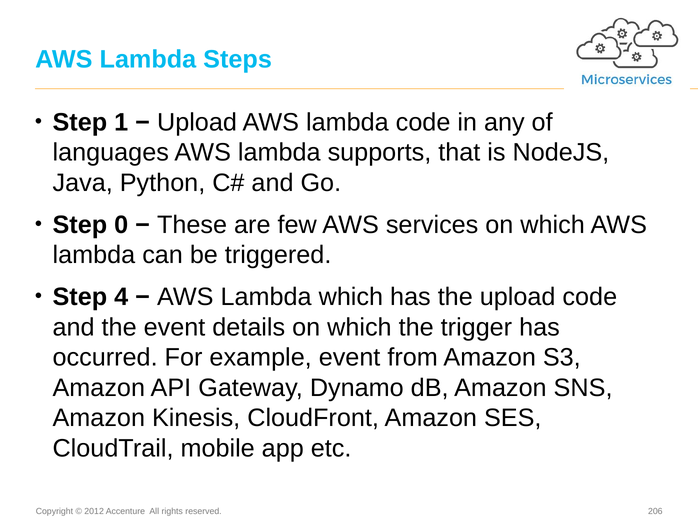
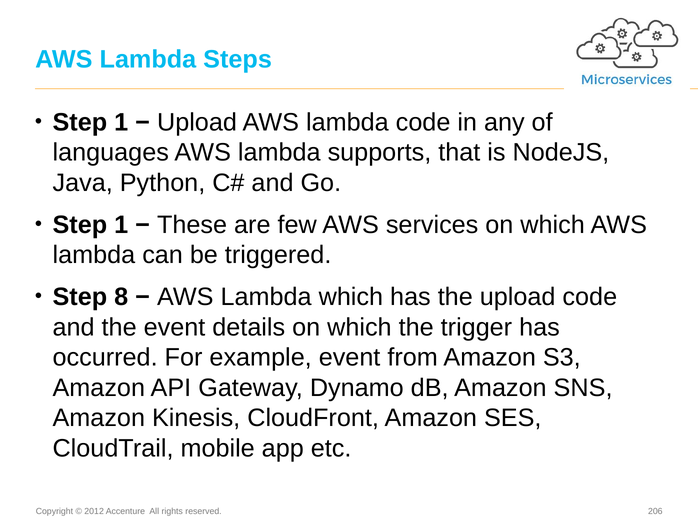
0 at (121, 225): 0 -> 1
4: 4 -> 8
